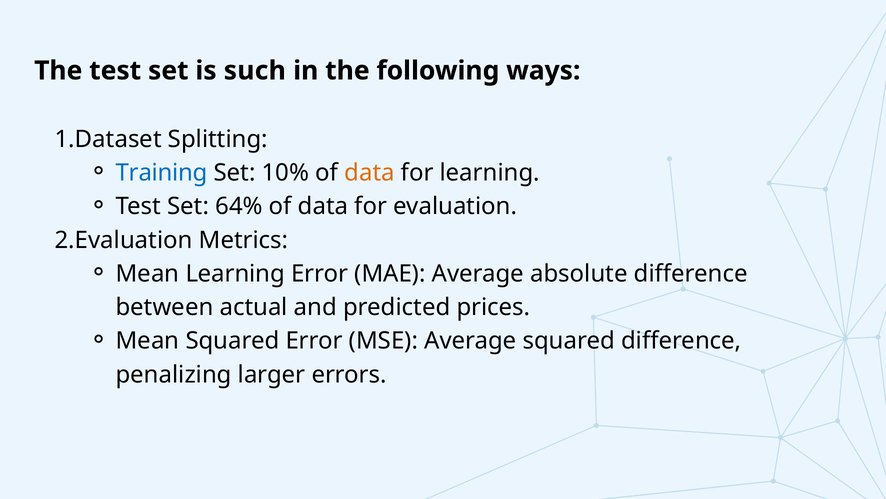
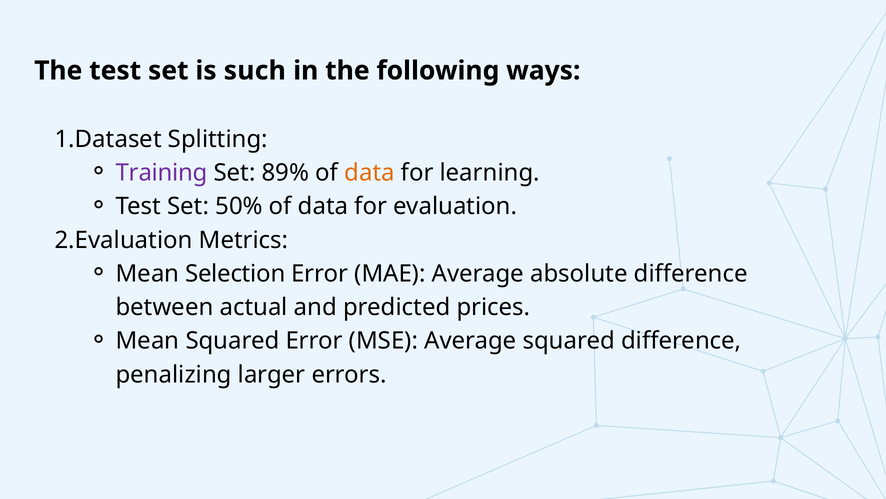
Training colour: blue -> purple
10%: 10% -> 89%
64%: 64% -> 50%
Mean Learning: Learning -> Selection
